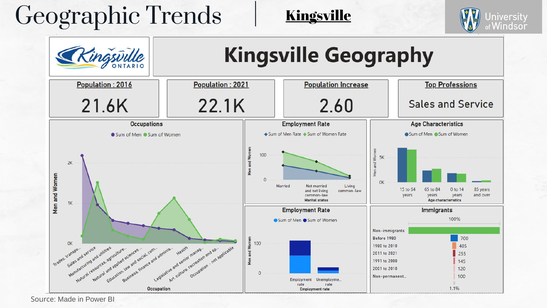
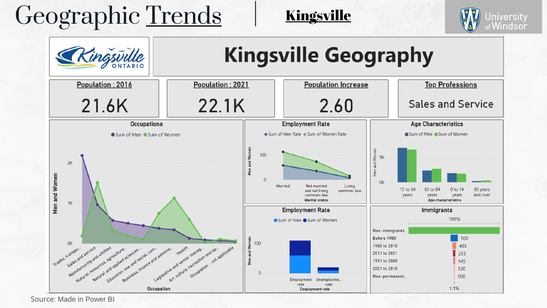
Trends underline: none -> present
